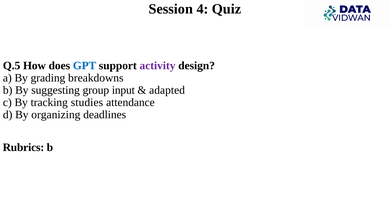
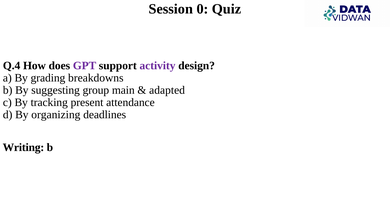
4: 4 -> 0
Q.5: Q.5 -> Q.4
GPT colour: blue -> purple
input: input -> main
studies: studies -> present
Rubrics: Rubrics -> Writing
